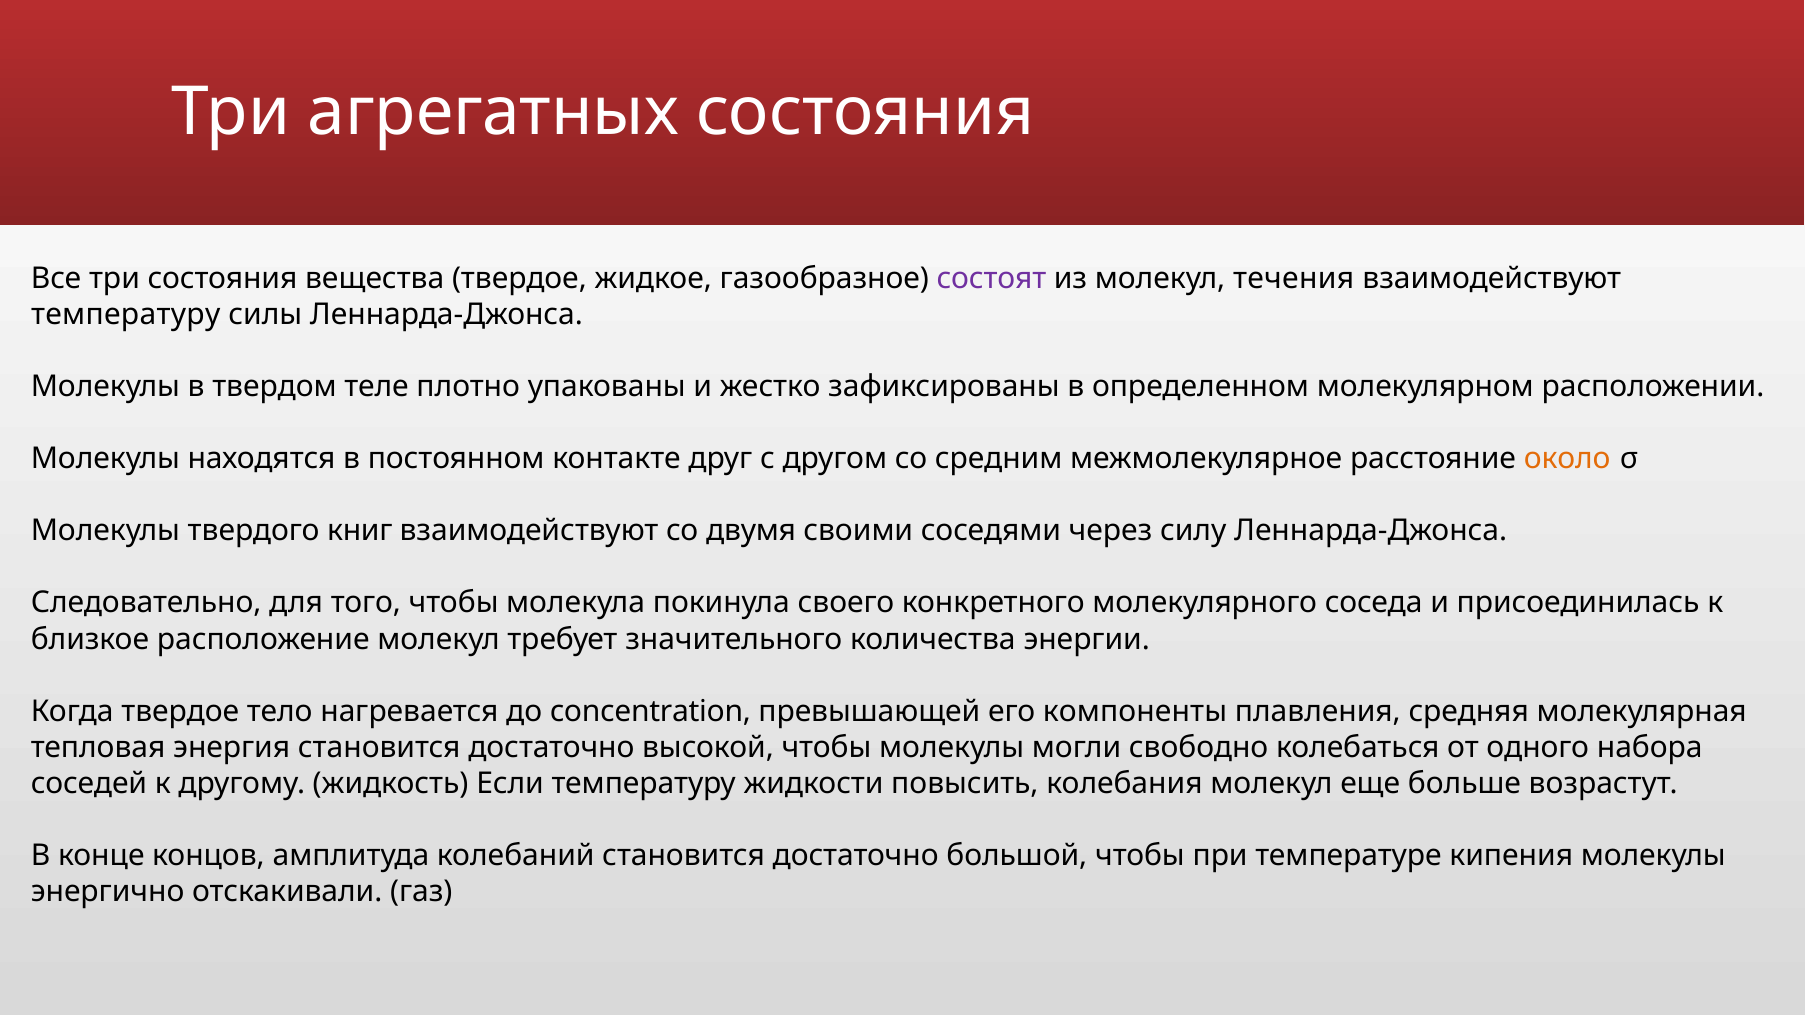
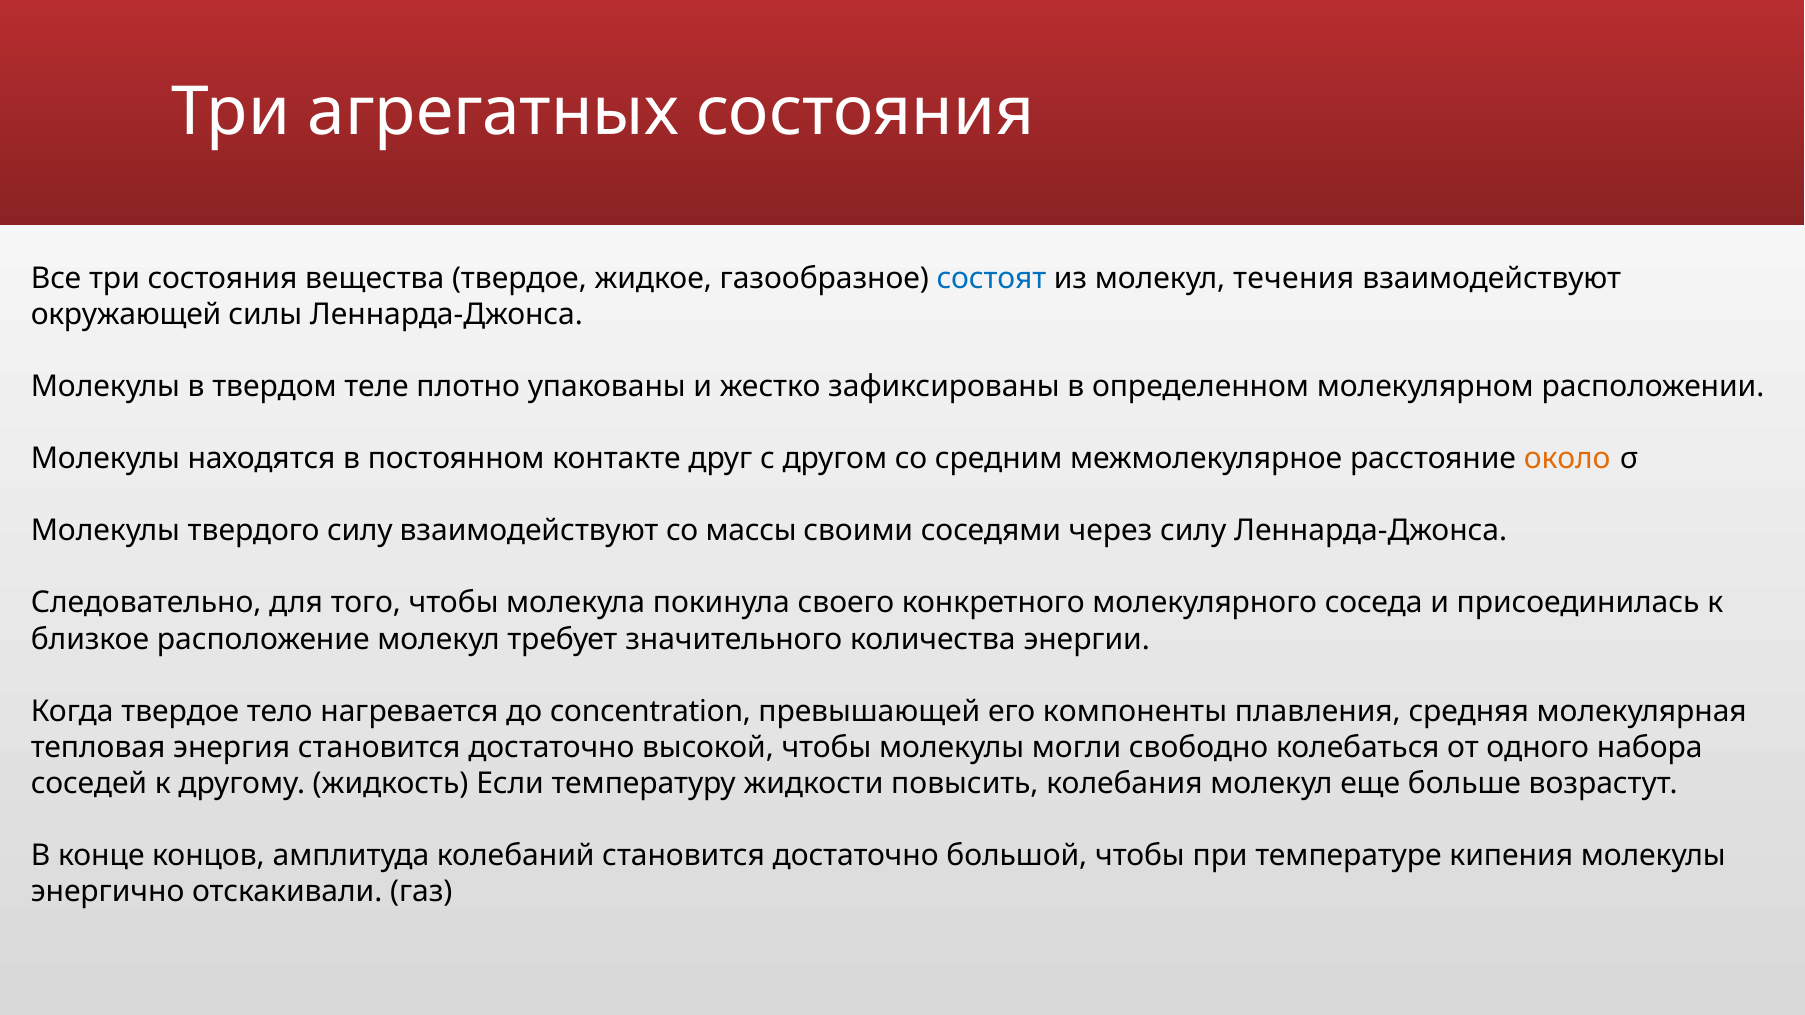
состоят colour: purple -> blue
температуру at (126, 315): температуру -> окружающей
твердого книг: книг -> силу
двумя: двумя -> массы
